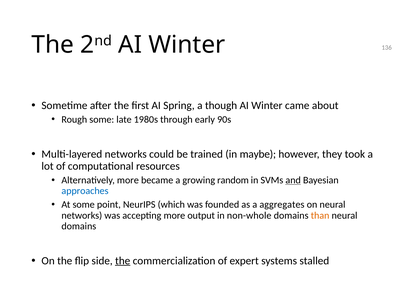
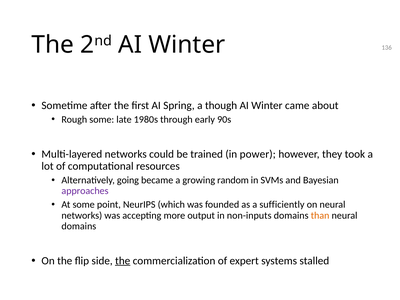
maybe: maybe -> power
Alternatively more: more -> going
and underline: present -> none
approaches colour: blue -> purple
aggregates: aggregates -> sufficiently
non-whole: non-whole -> non-inputs
